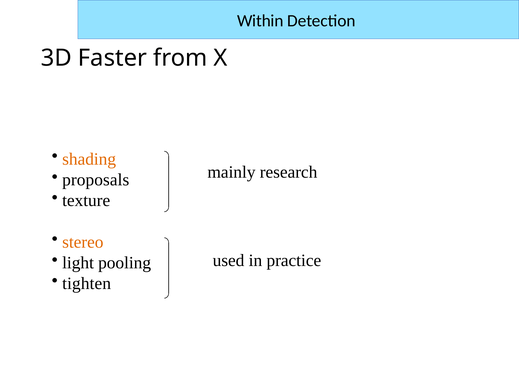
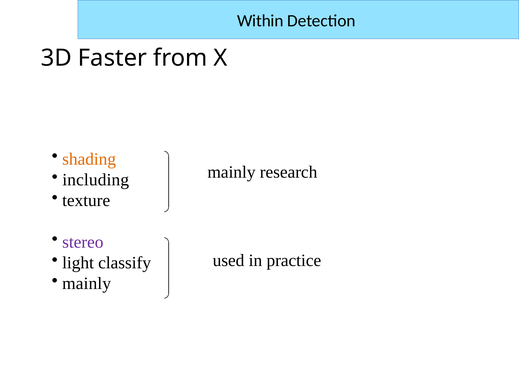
proposals: proposals -> including
stereo colour: orange -> purple
pooling: pooling -> classify
tighten at (87, 284): tighten -> mainly
